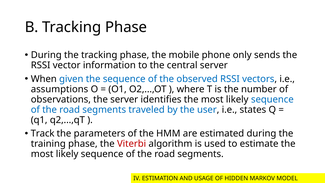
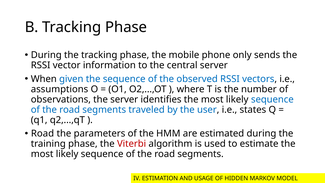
Track at (43, 133): Track -> Road
